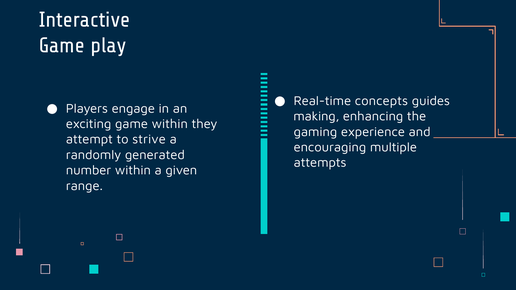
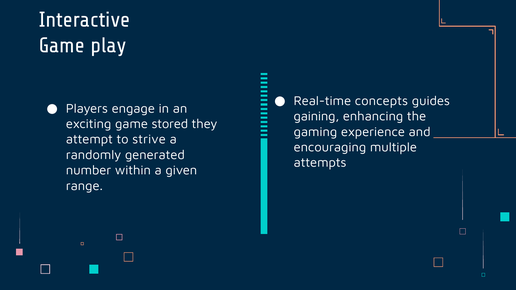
making: making -> gaining
game within: within -> stored
